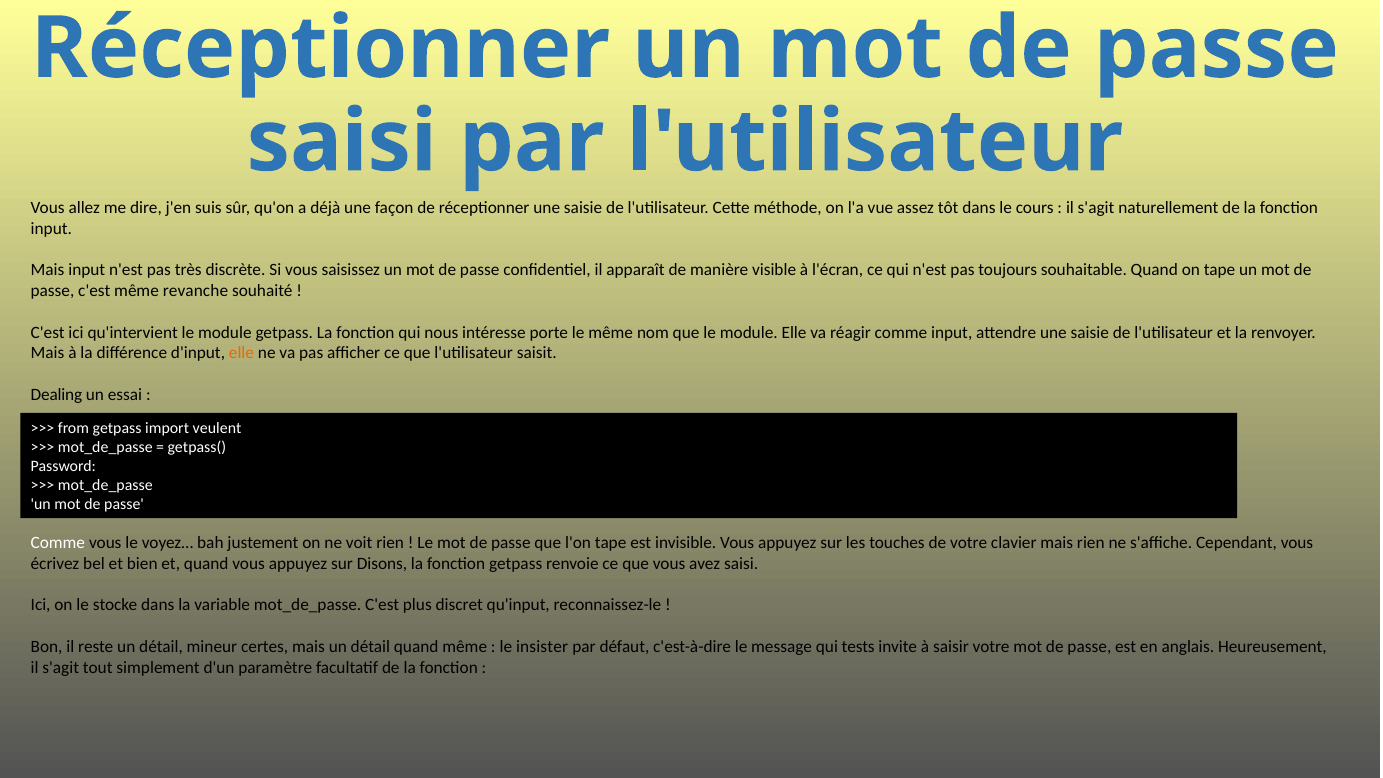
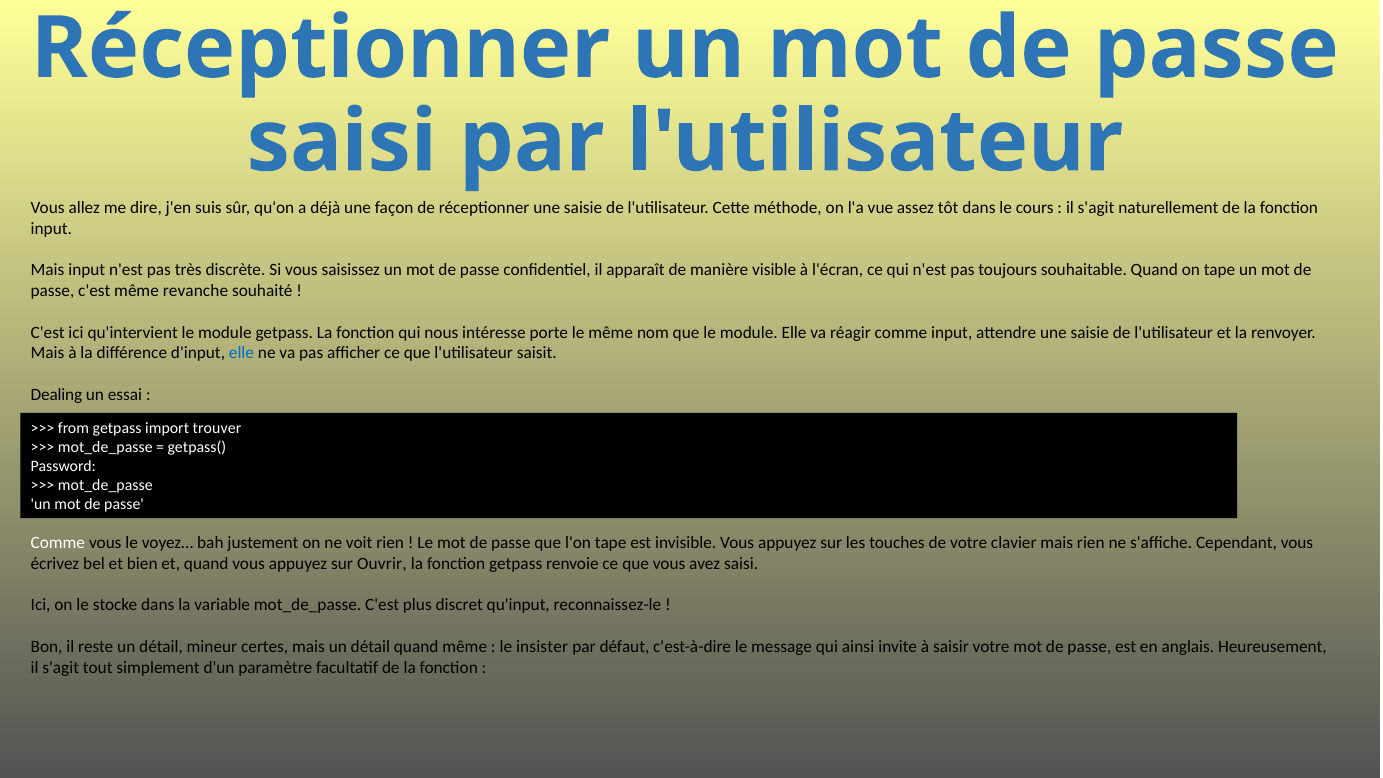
elle at (241, 353) colour: orange -> blue
veulent: veulent -> trouver
Disons: Disons -> Ouvrir
tests: tests -> ainsi
